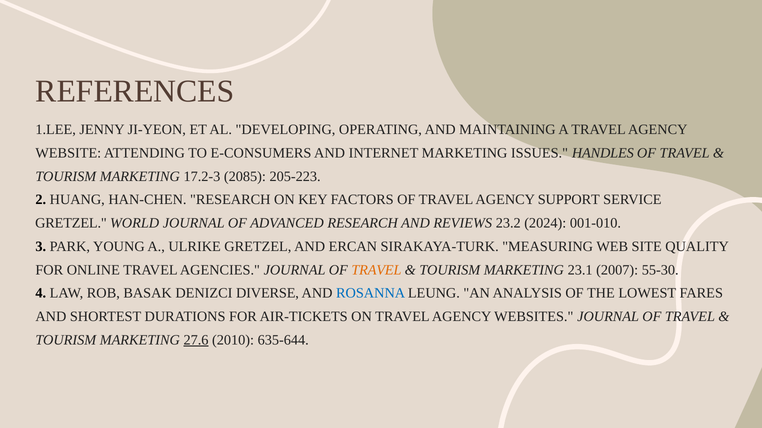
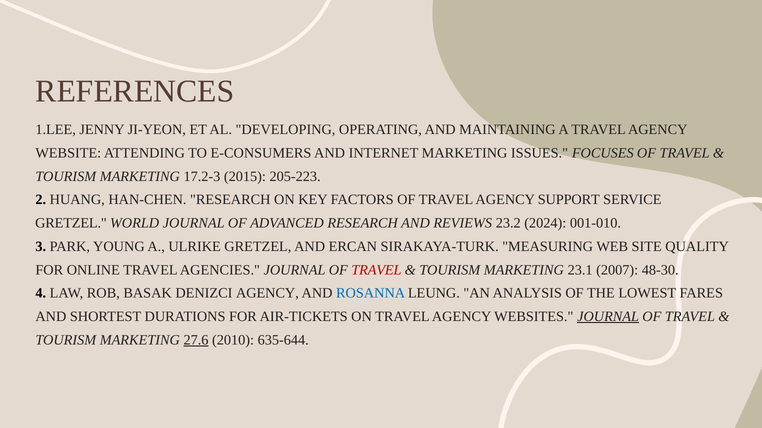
HANDLES: HANDLES -> FOCUSES
2085: 2085 -> 2015
TRAVEL at (376, 270) colour: orange -> red
55-30: 55-30 -> 48-30
DENIZCI DIVERSE: DIVERSE -> AGENCY
JOURNAL at (608, 317) underline: none -> present
